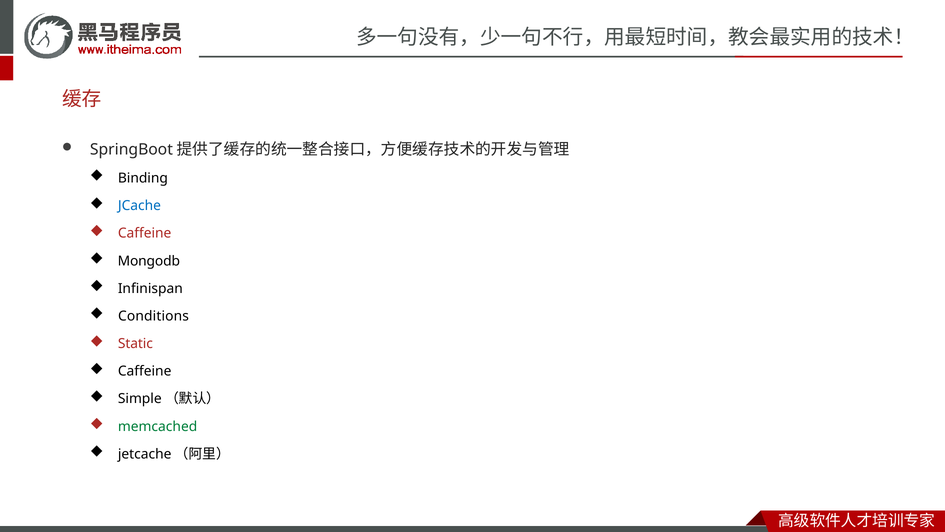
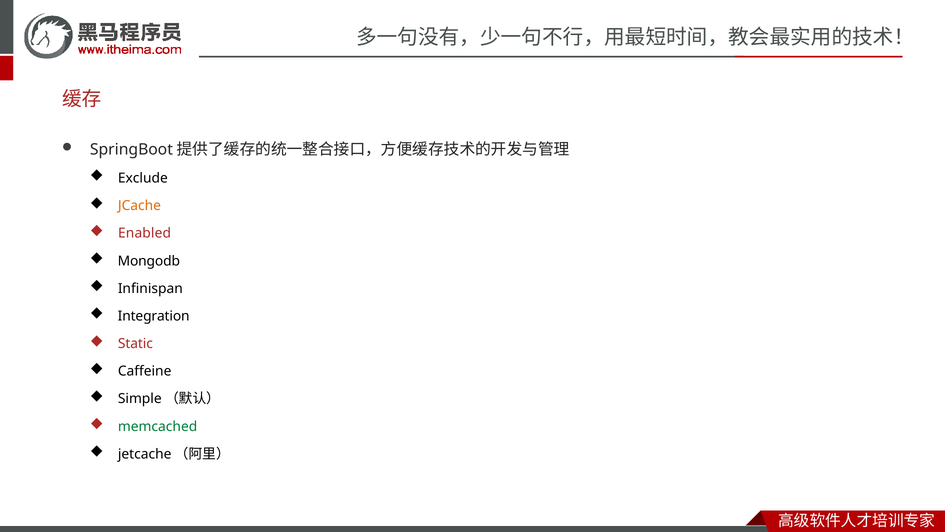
Binding: Binding -> Exclude
JCache colour: blue -> orange
Caffeine at (145, 233): Caffeine -> Enabled
Conditions: Conditions -> Integration
